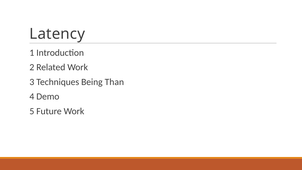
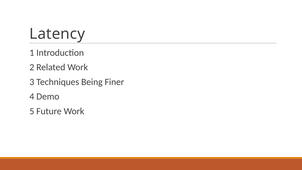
Than: Than -> Finer
